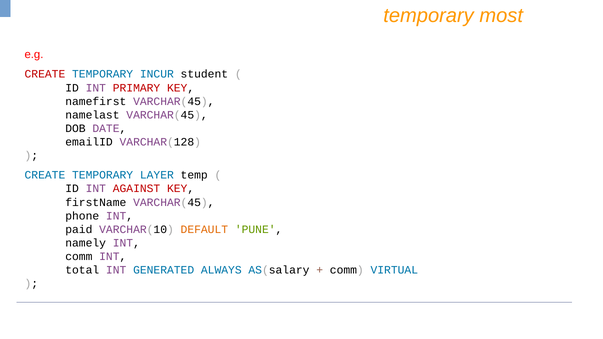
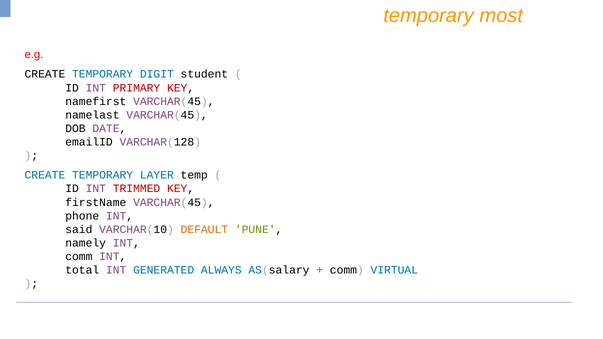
CREATE at (45, 74) colour: red -> black
INCUR: INCUR -> DIGIT
AGAINST: AGAINST -> TRIMMED
paid: paid -> said
